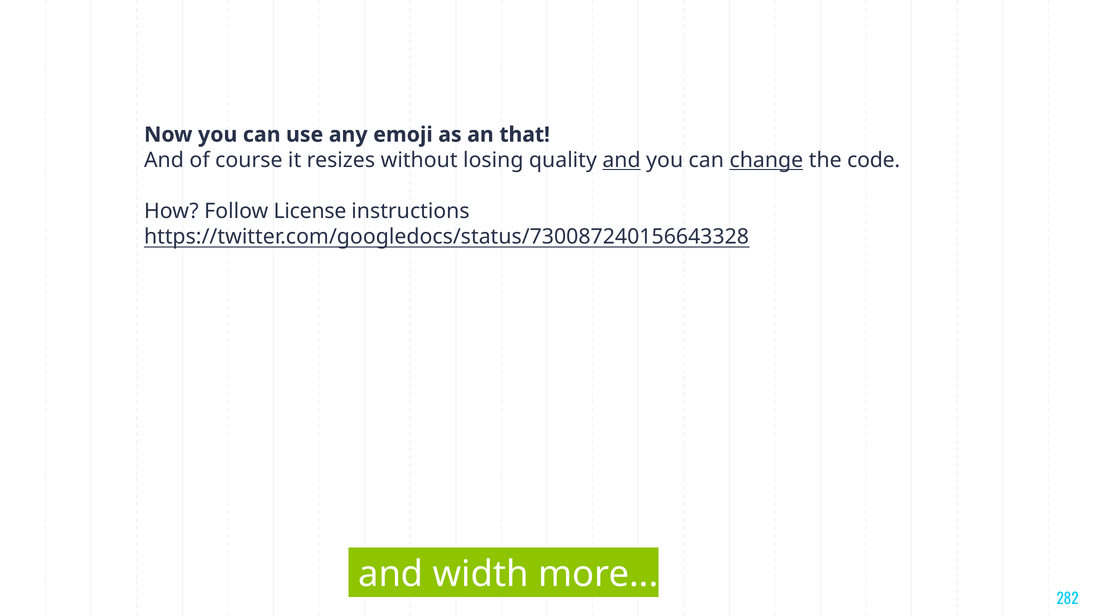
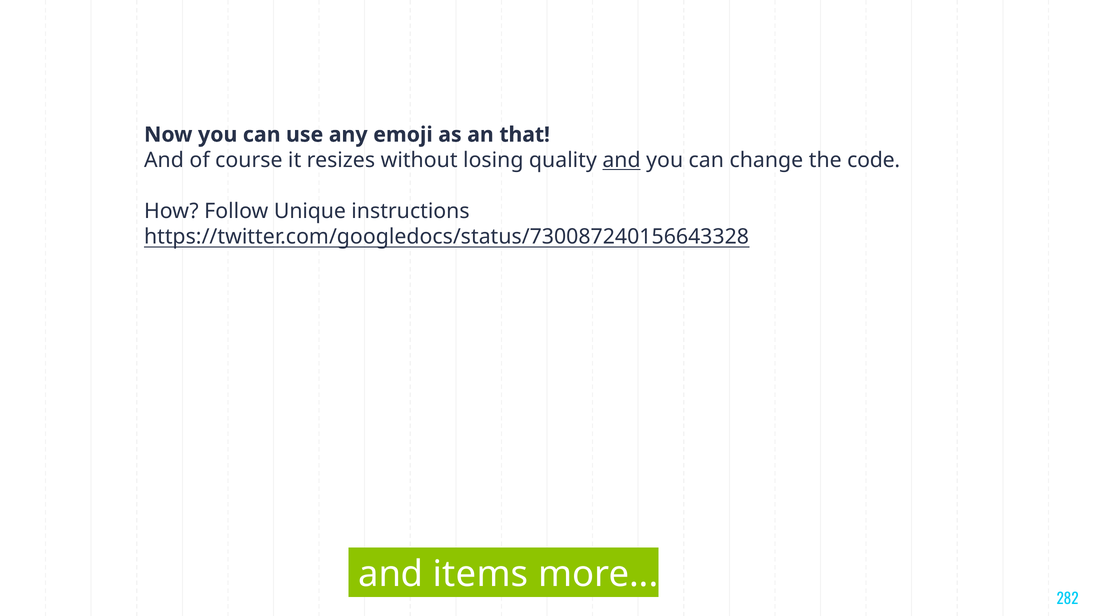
change underline: present -> none
License: License -> Unique
width: width -> items
